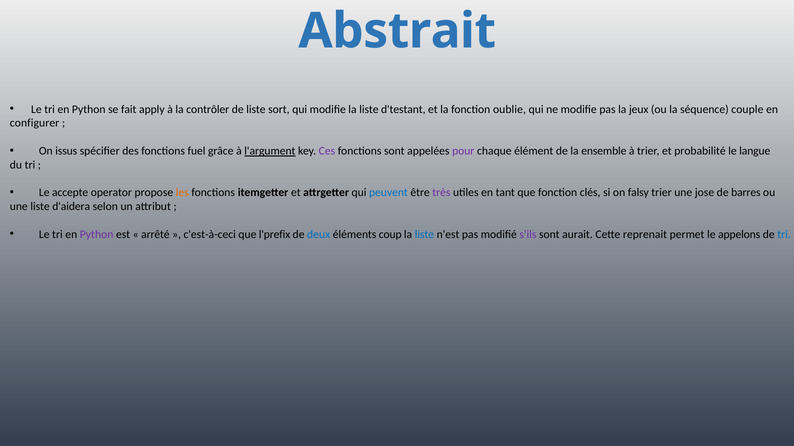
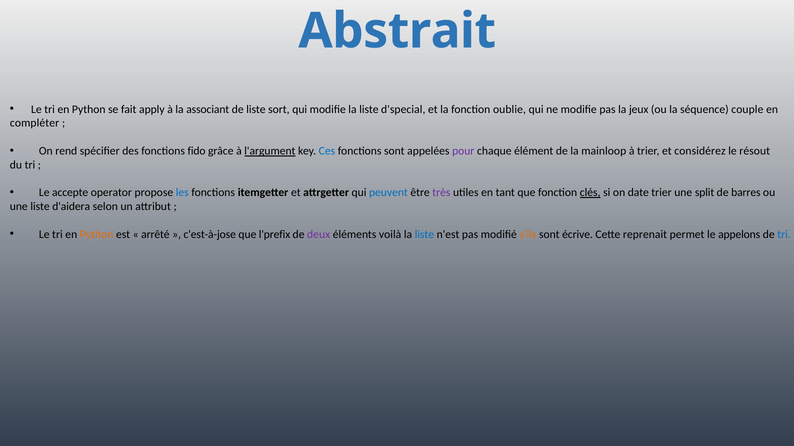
contrôler: contrôler -> associant
d'testant: d'testant -> d'special
configurer: configurer -> compléter
issus: issus -> rend
fuel: fuel -> fido
Ces colour: purple -> blue
ensemble: ensemble -> mainloop
probabilité: probabilité -> considérez
langue: langue -> résout
les colour: orange -> blue
clés underline: none -> present
falsy: falsy -> date
jose: jose -> split
Python at (97, 235) colour: purple -> orange
c'est-à-ceci: c'est-à-ceci -> c'est-à-jose
deux colour: blue -> purple
coup: coup -> voilà
s'ils colour: purple -> orange
aurait: aurait -> écrive
